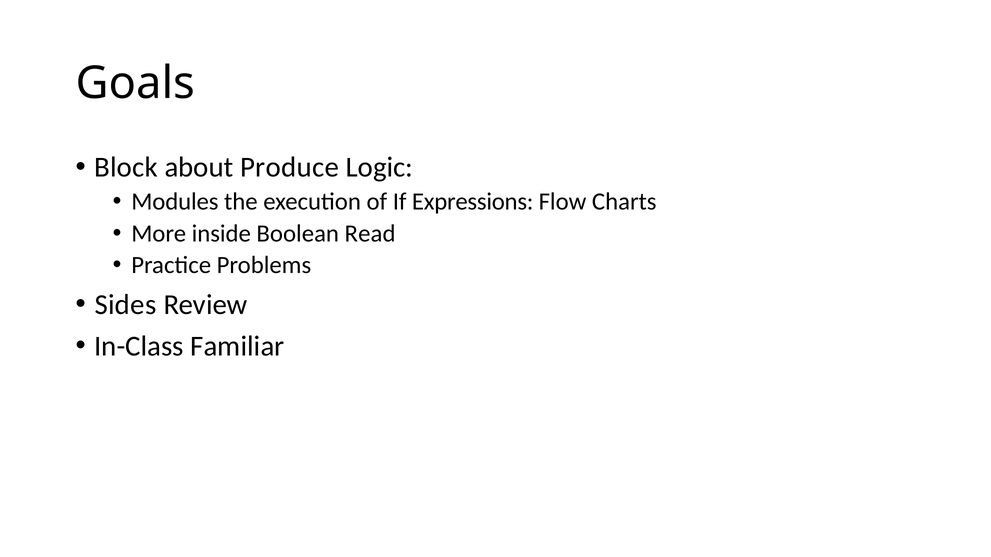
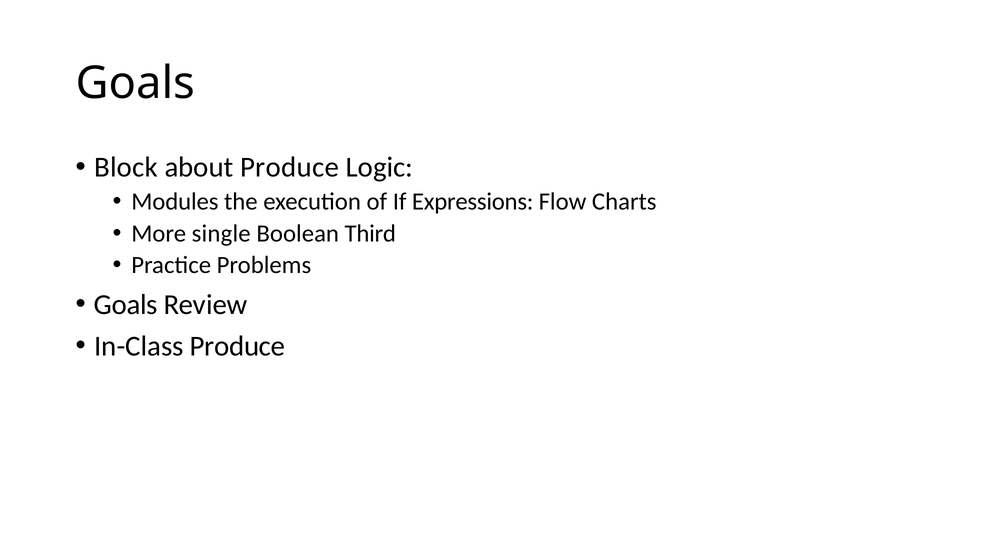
inside: inside -> single
Read: Read -> Third
Sides at (125, 305): Sides -> Goals
In-Class Familiar: Familiar -> Produce
